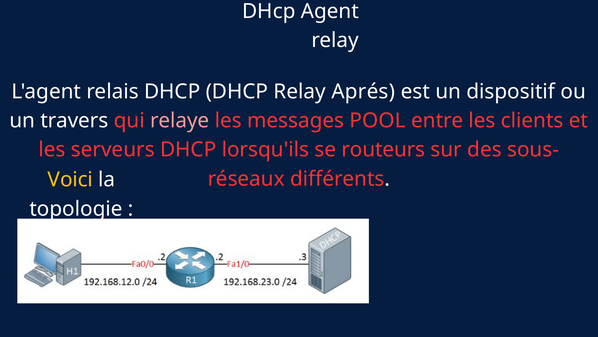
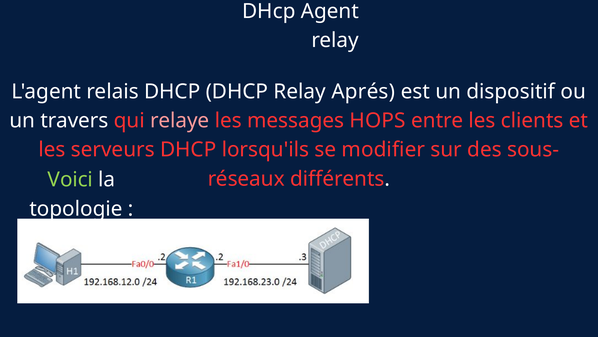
POOL: POOL -> HOPS
routeurs: routeurs -> modifier
Voici colour: yellow -> light green
